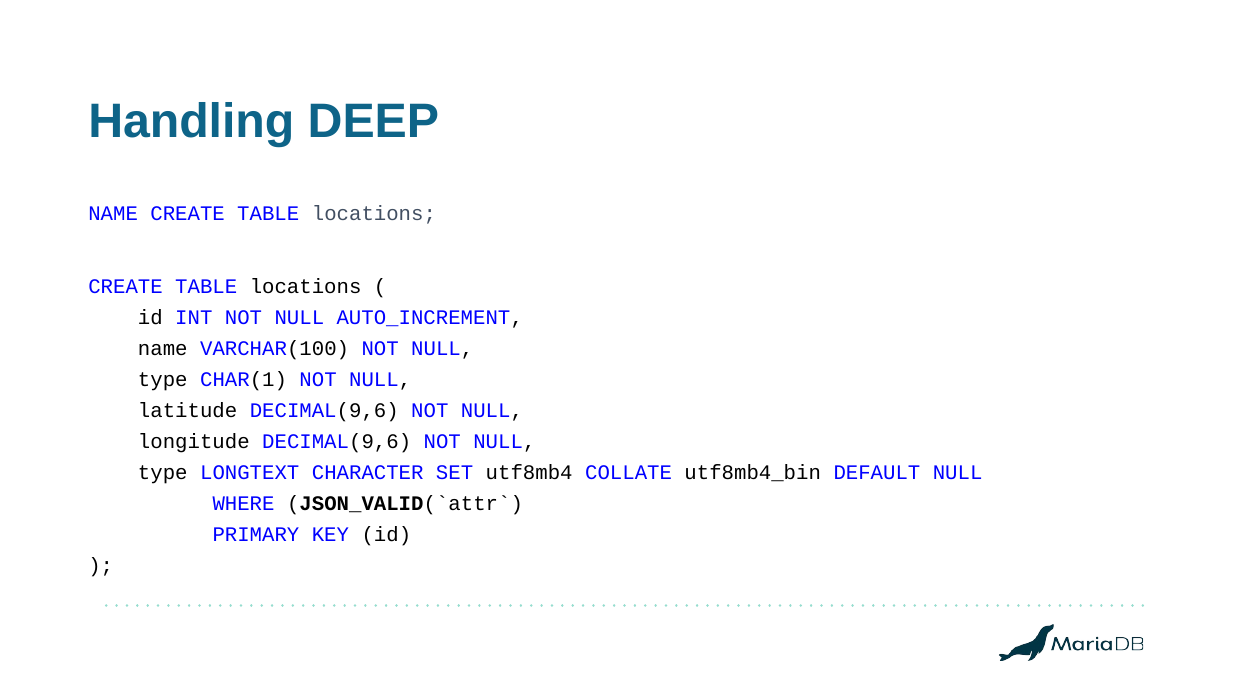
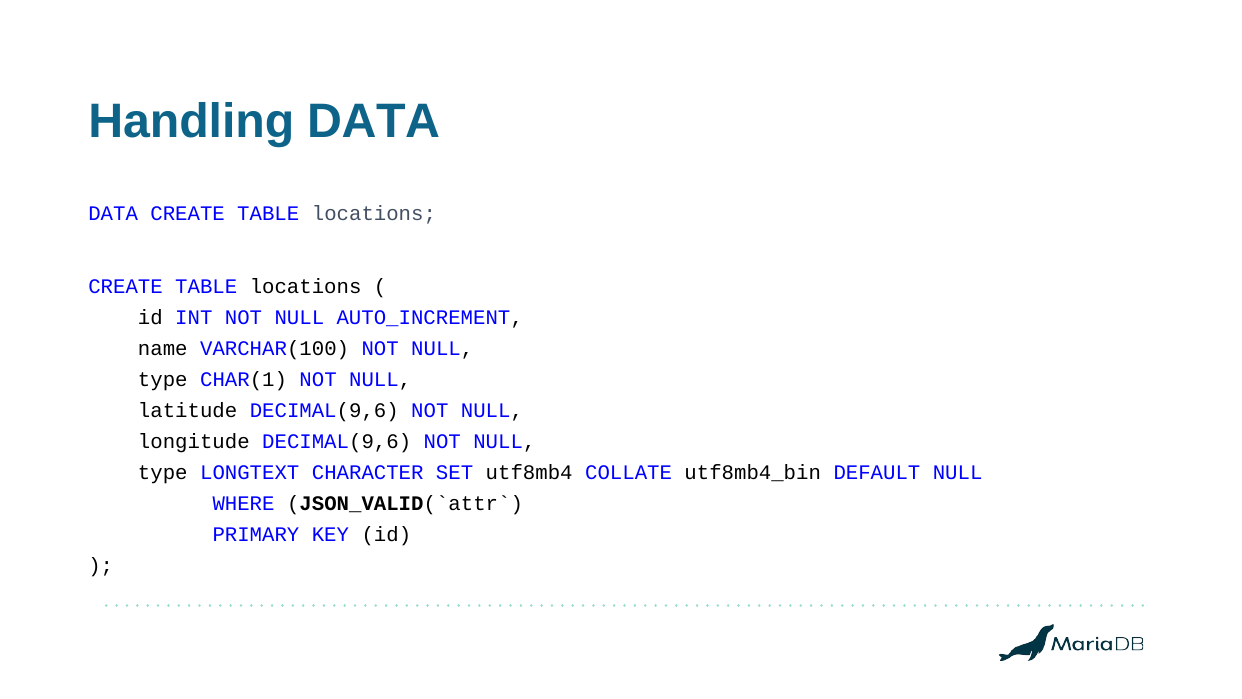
Handling DEEP: DEEP -> DATA
NAME at (113, 214): NAME -> DATA
